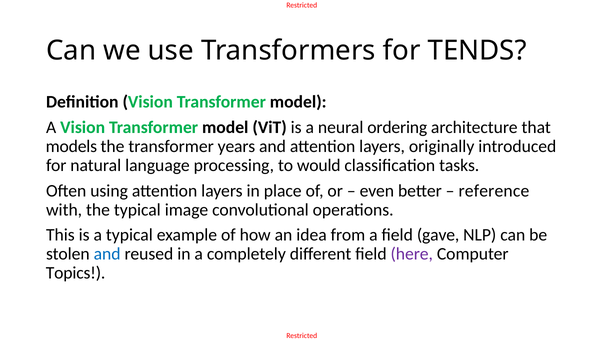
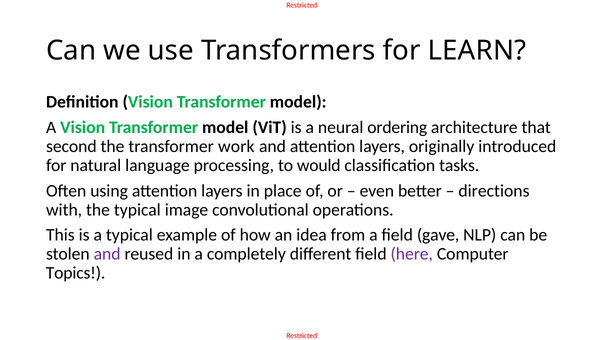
TENDS: TENDS -> LEARN
models: models -> second
years: years -> work
reference: reference -> directions
and at (107, 254) colour: blue -> purple
